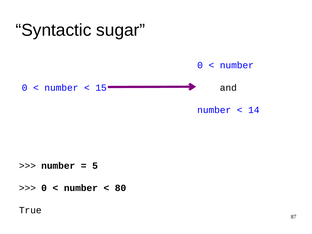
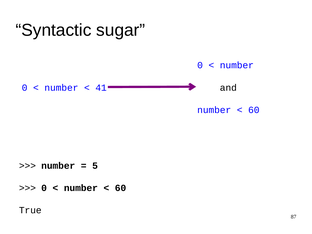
15: 15 -> 41
14 at (254, 110): 14 -> 60
80 at (121, 188): 80 -> 60
